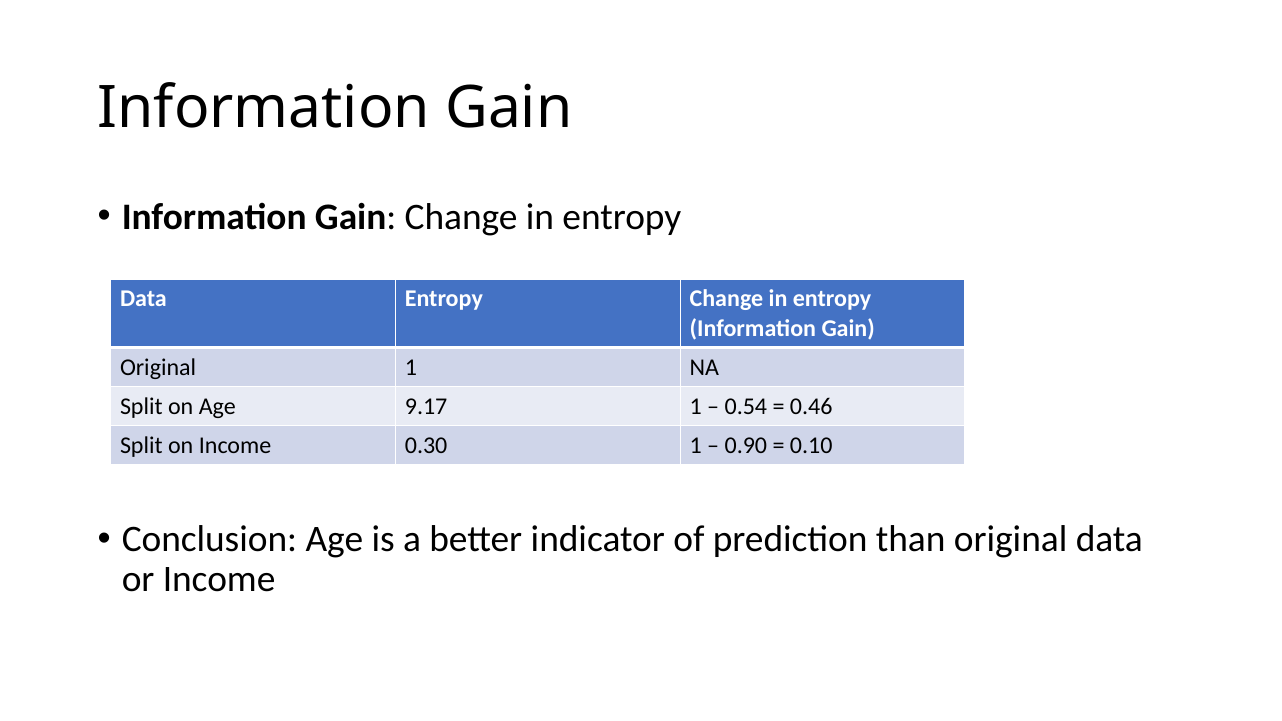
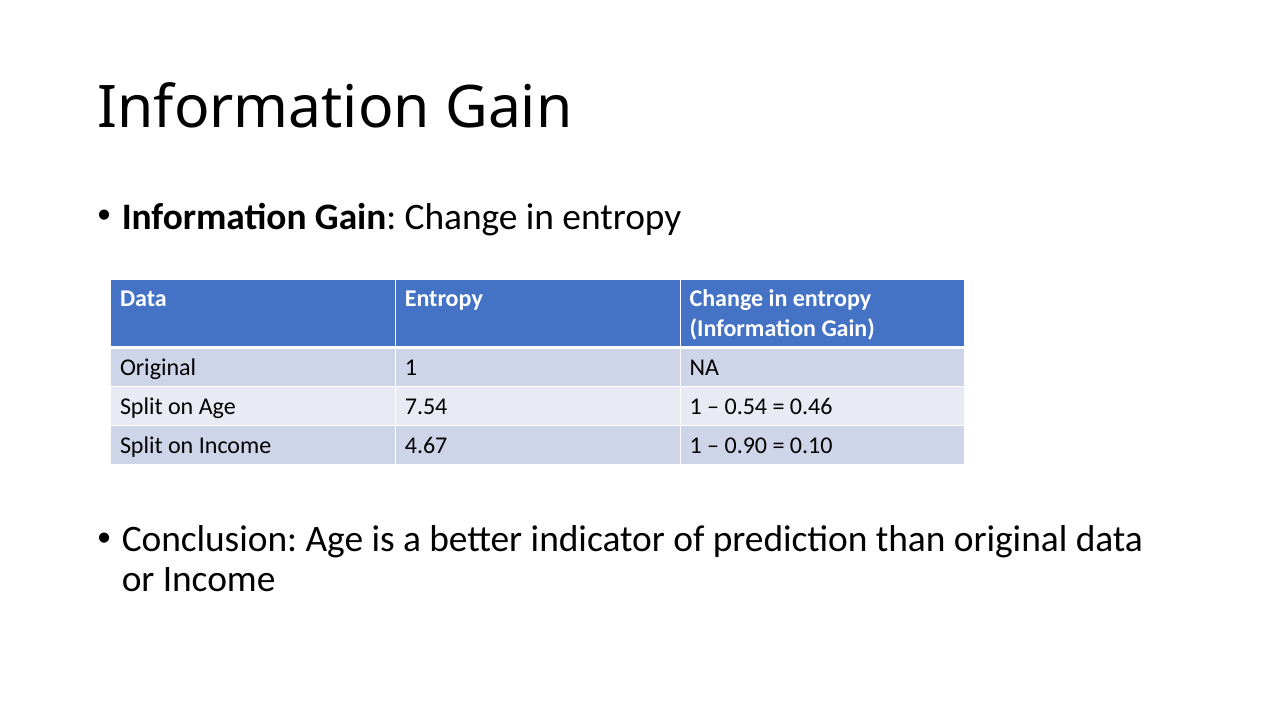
9.17: 9.17 -> 7.54
0.30: 0.30 -> 4.67
